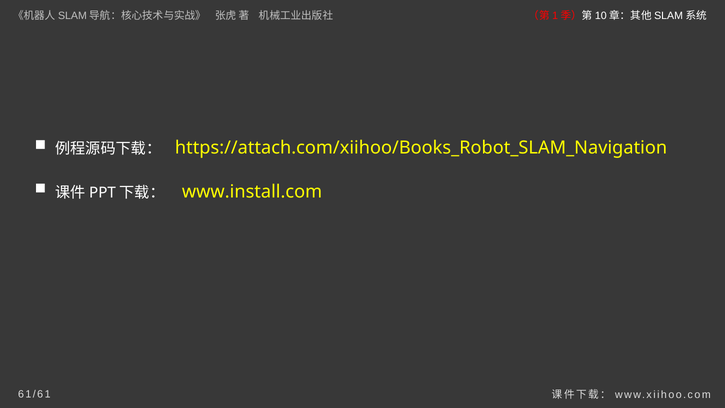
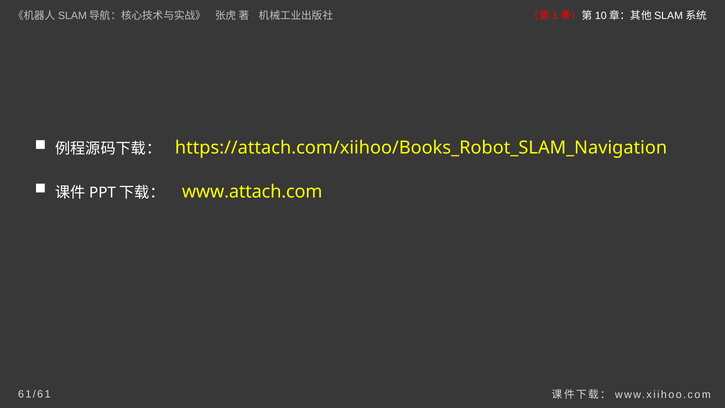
www.install.com: www.install.com -> www.attach.com
